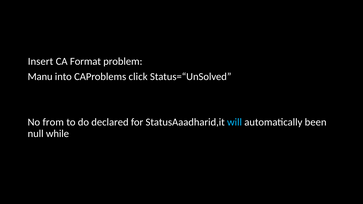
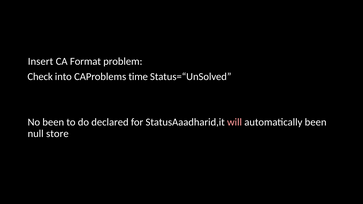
Manu: Manu -> Check
click: click -> time
No from: from -> been
will colour: light blue -> pink
while: while -> store
